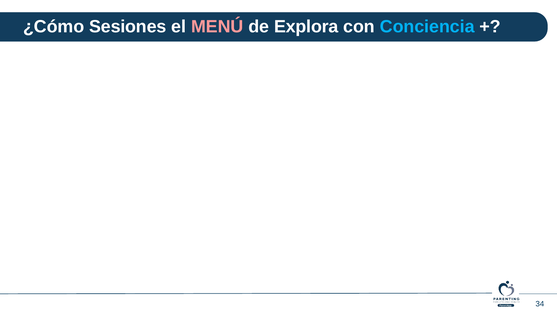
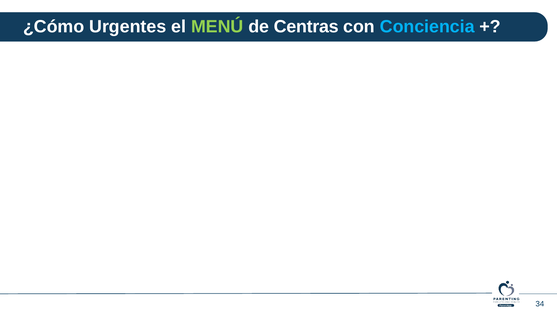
Sesiones: Sesiones -> Urgentes
MENÚ colour: pink -> light green
Explora: Explora -> Centras
